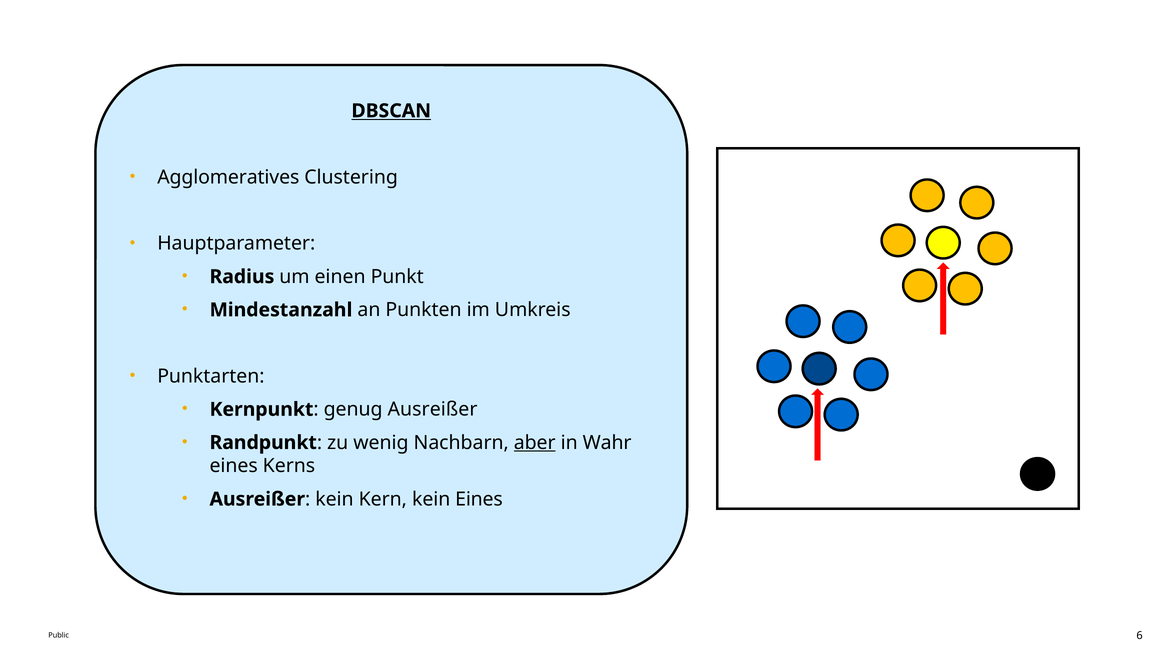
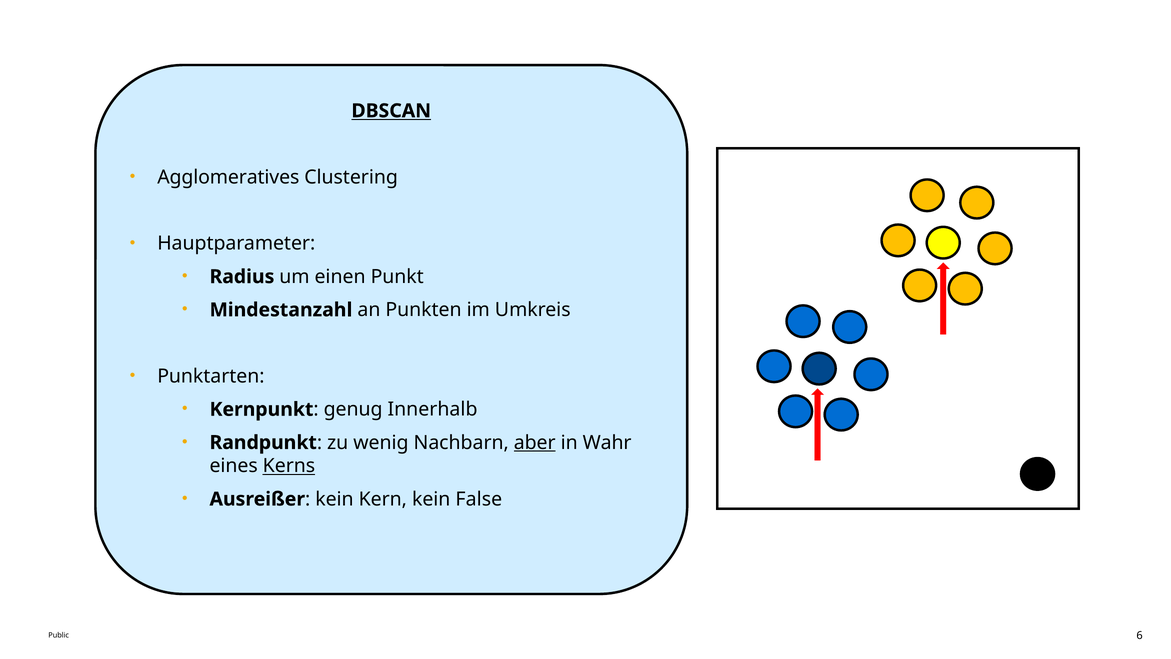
genug Ausreißer: Ausreißer -> Innerhalb
Kerns underline: none -> present
kein Eines: Eines -> False
